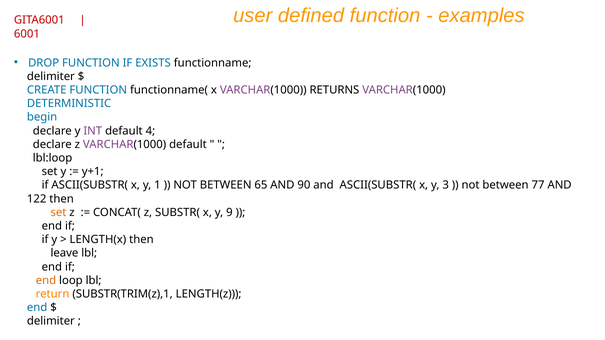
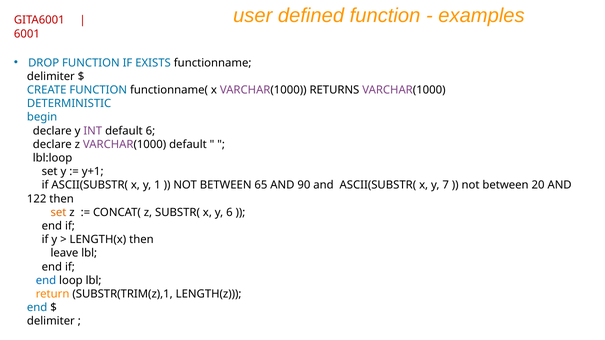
default 4: 4 -> 6
3: 3 -> 7
77: 77 -> 20
y 9: 9 -> 6
end at (46, 281) colour: orange -> blue
